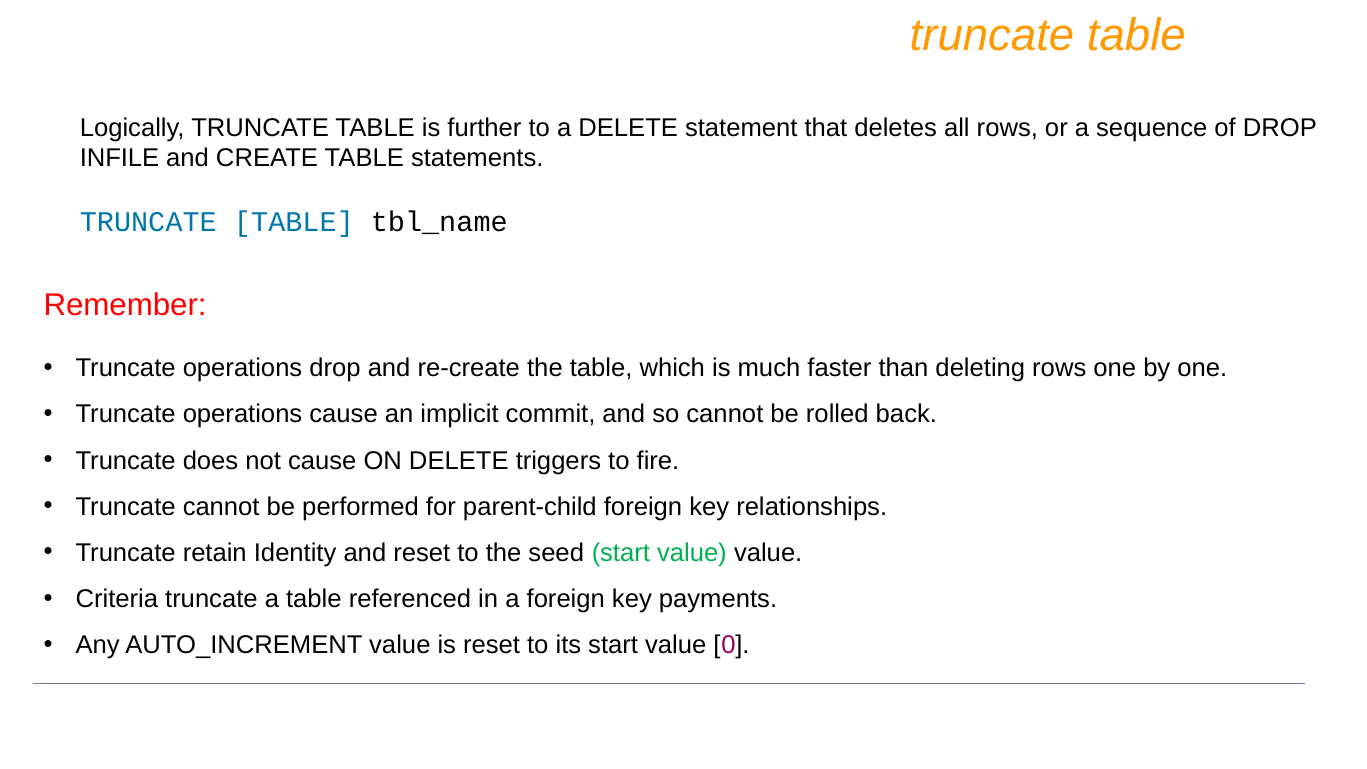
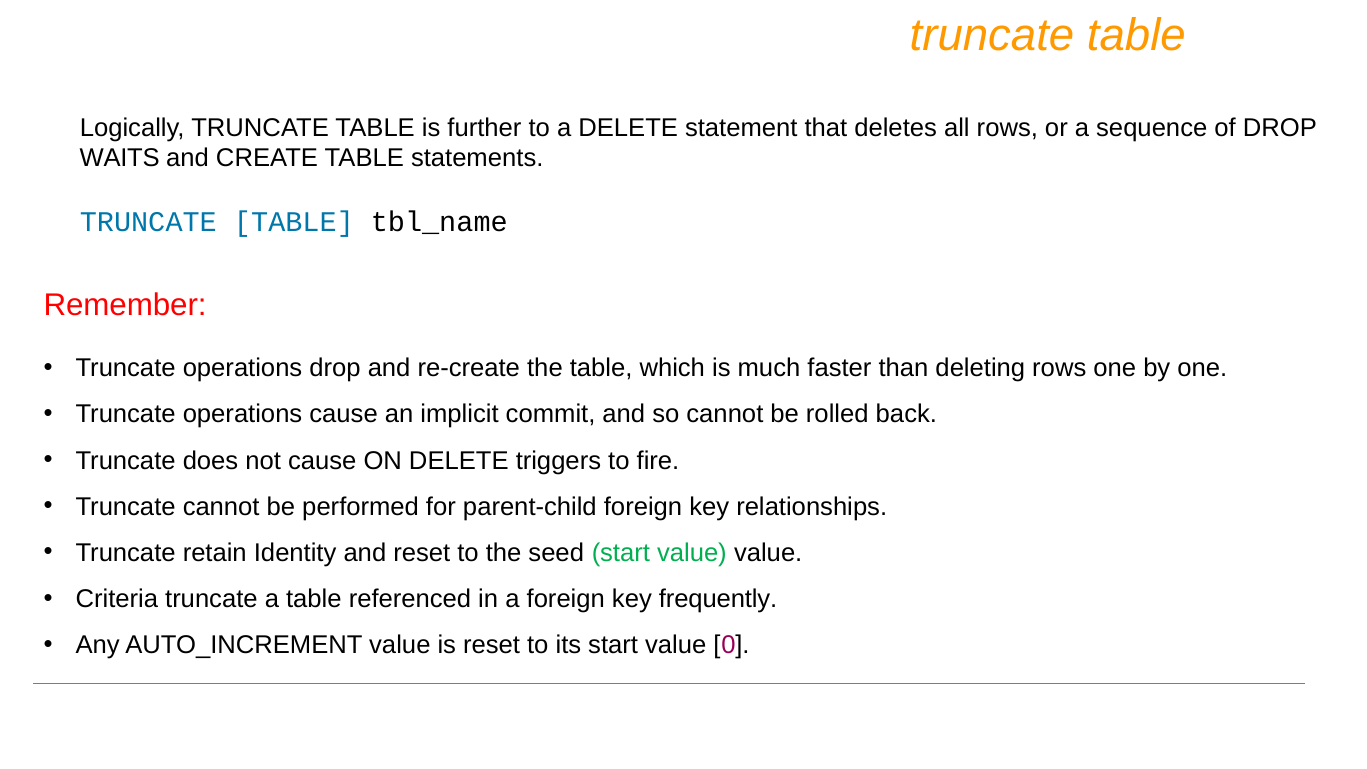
INFILE: INFILE -> WAITS
payments: payments -> frequently
